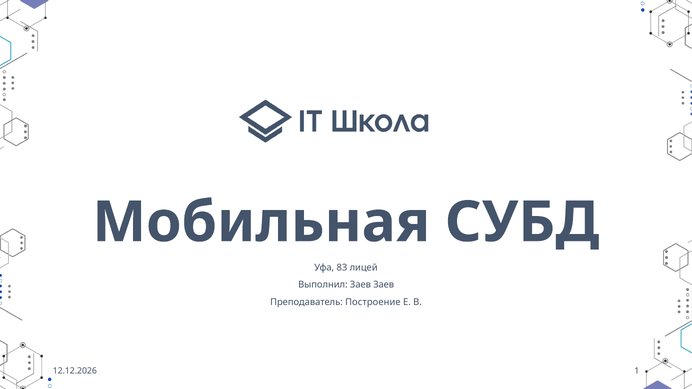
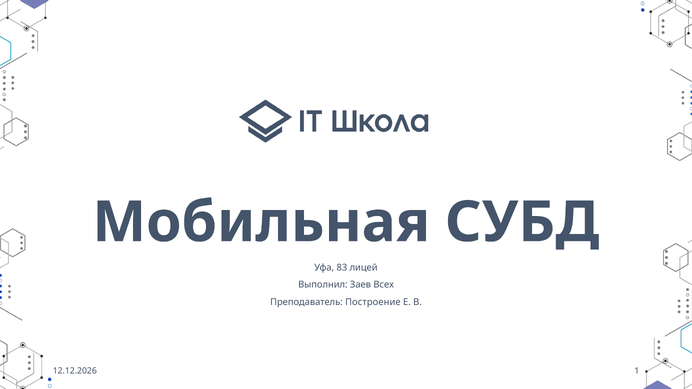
Заев Заев: Заев -> Всех
